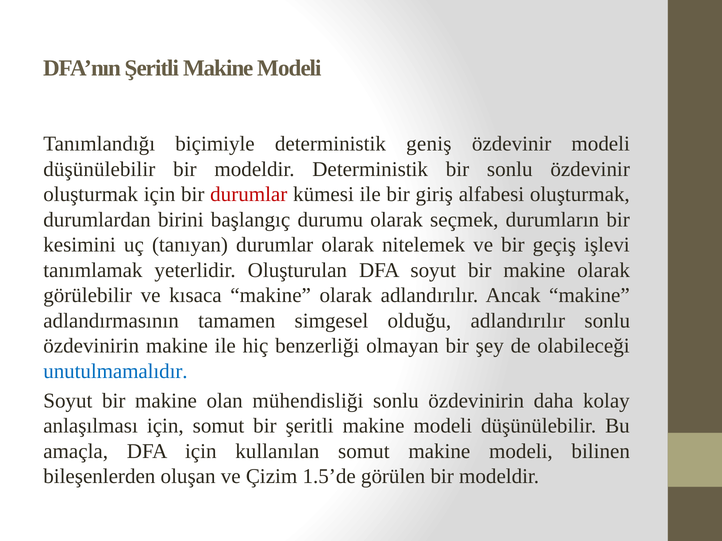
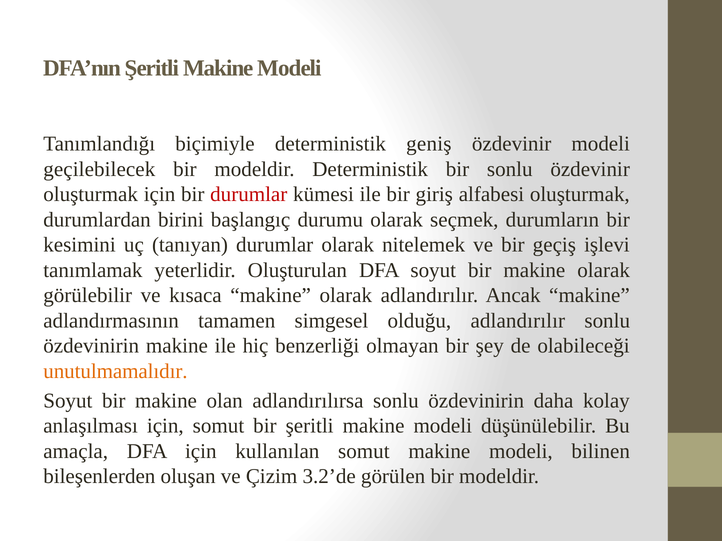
düşünülebilir at (99, 169): düşünülebilir -> geçilebilecek
unutulmamalıdır colour: blue -> orange
mühendisliği: mühendisliği -> adlandırılırsa
1.5’de: 1.5’de -> 3.2’de
